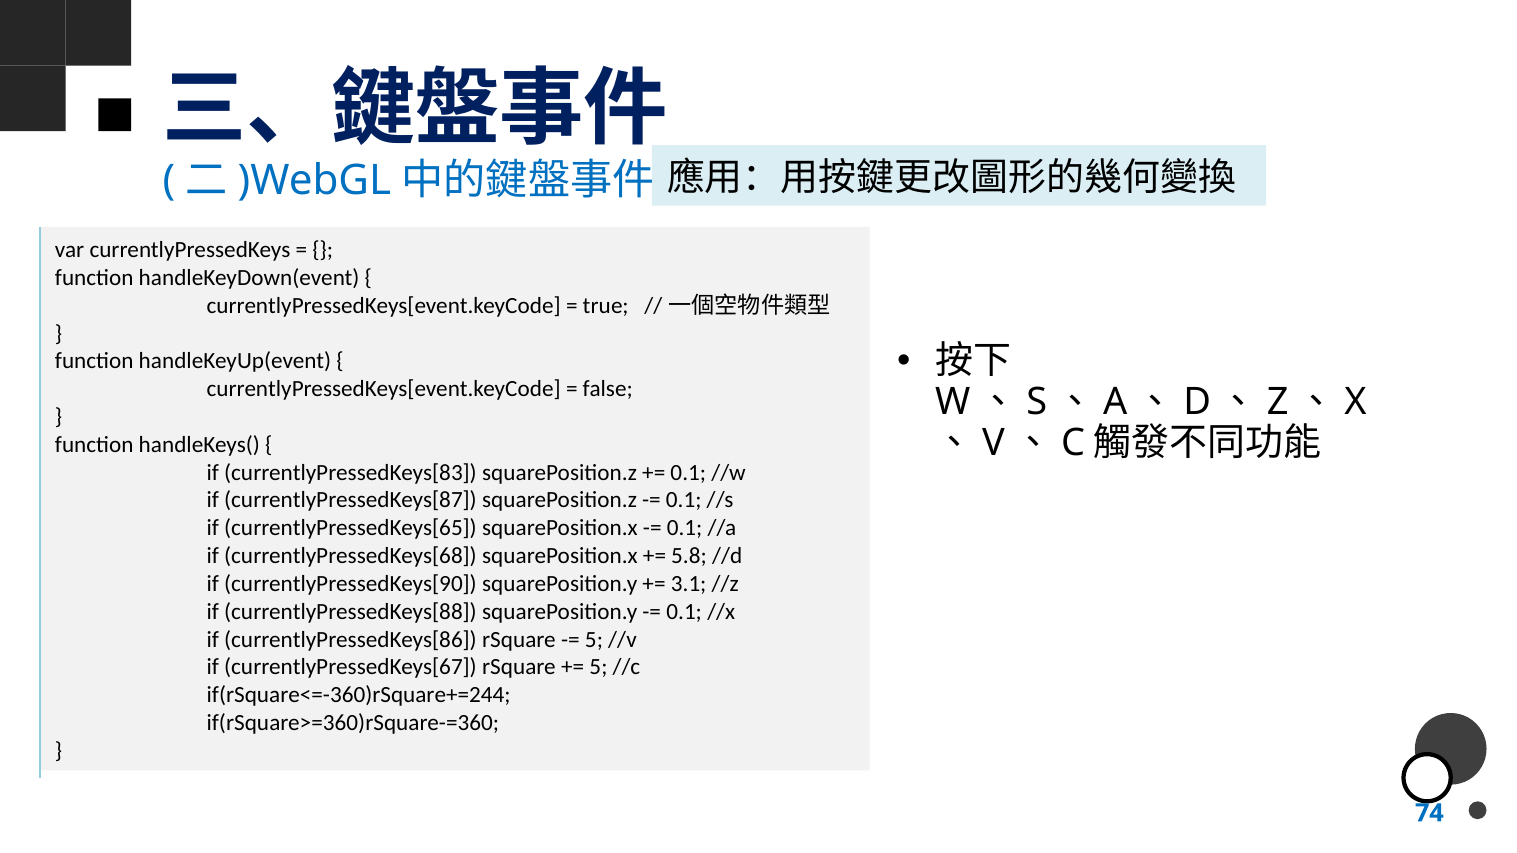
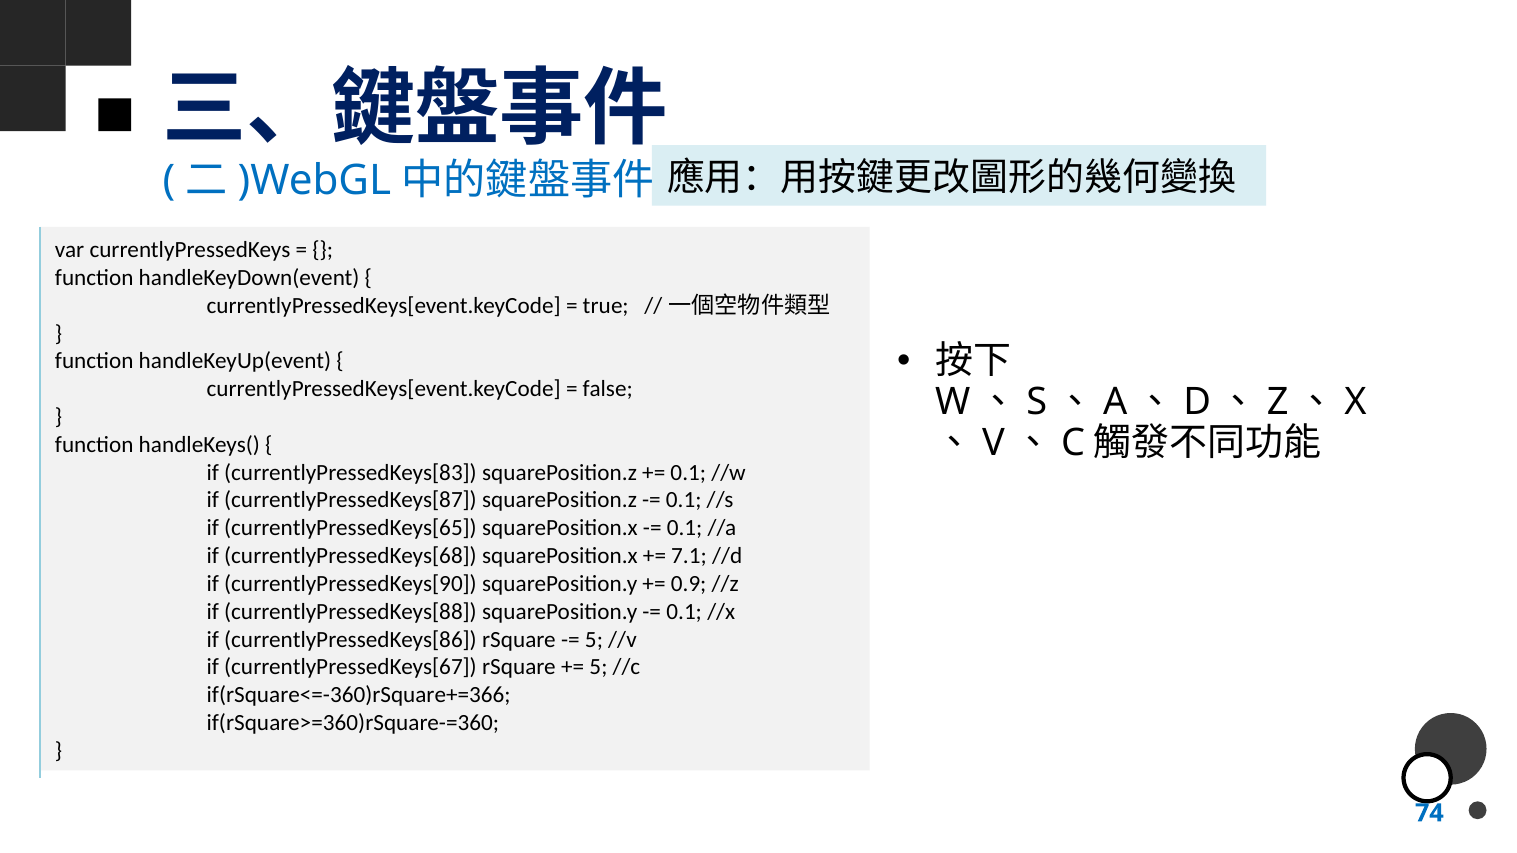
5.8: 5.8 -> 7.1
3.1: 3.1 -> 0.9
if(rSquare<=-360)rSquare+=244: if(rSquare<=-360)rSquare+=244 -> if(rSquare<=-360)rSquare+=366
